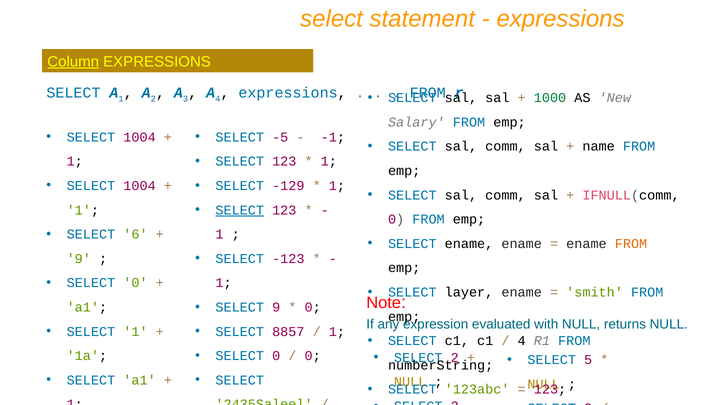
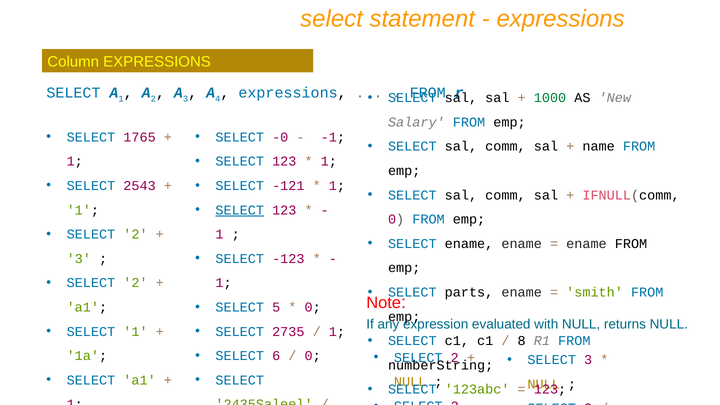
Column underline: present -> none
1004 at (140, 137): 1004 -> 1765
-5: -5 -> -0
1004 at (140, 186): 1004 -> 2543
-129: -129 -> -121
6 at (135, 234): 6 -> 2
FROM at (631, 244) colour: orange -> black
9 at (79, 259): 9 -> 3
0 at (135, 283): 0 -> 2
layer: layer -> parts
SELECT 9: 9 -> 5
8857: 8857 -> 2735
4 at (522, 341): 4 -> 8
0 at (276, 356): 0 -> 6
SELECT 5: 5 -> 3
